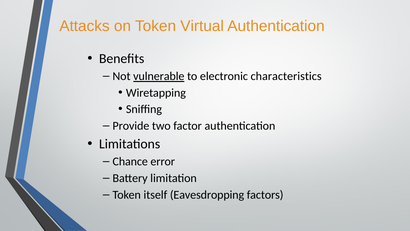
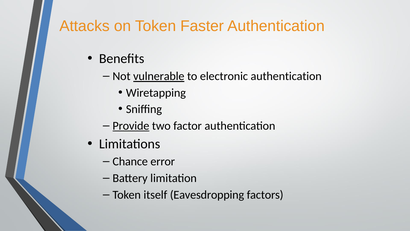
Virtual: Virtual -> Faster
electronic characteristics: characteristics -> authentication
Provide underline: none -> present
